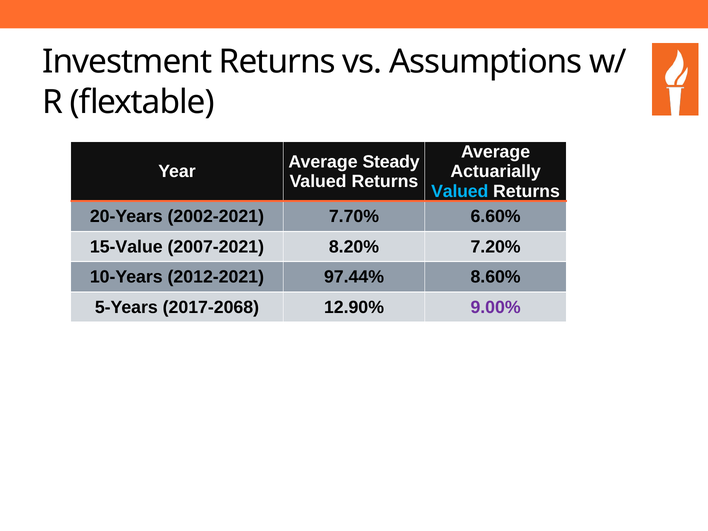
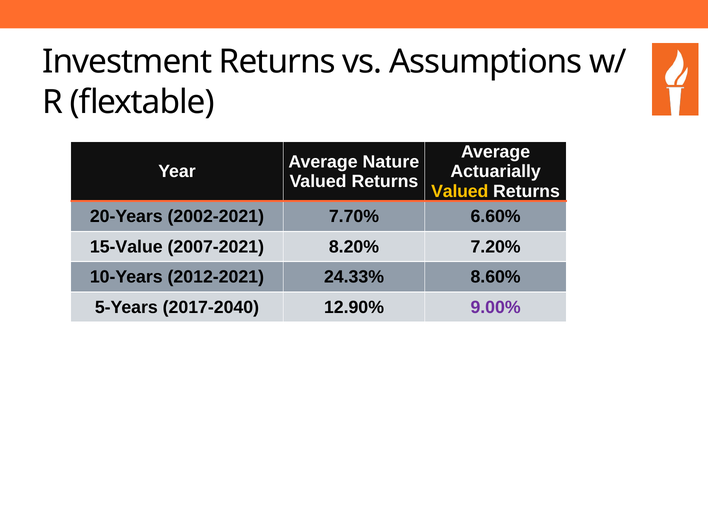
Steady: Steady -> Nature
Valued at (460, 191) colour: light blue -> yellow
97.44%: 97.44% -> 24.33%
2017-2068: 2017-2068 -> 2017-2040
